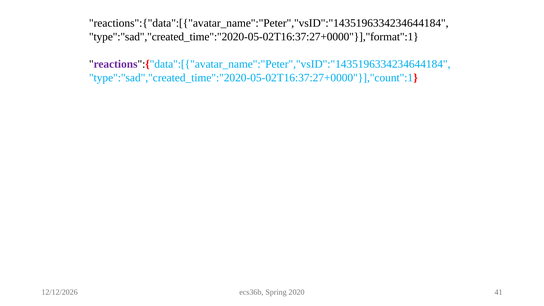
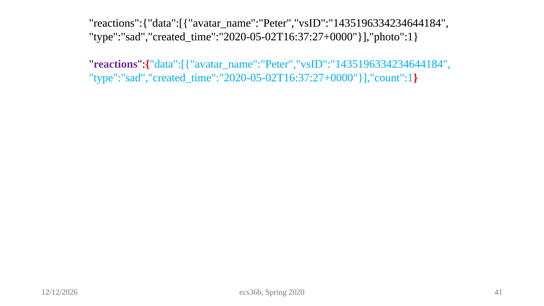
type":"sad","created_time":"2020-05-02T16:37:27+0000"}],"format":1: type":"sad","created_time":"2020-05-02T16:37:27+0000"}],"format":1 -> type":"sad","created_time":"2020-05-02T16:37:27+0000"}],"photo":1
